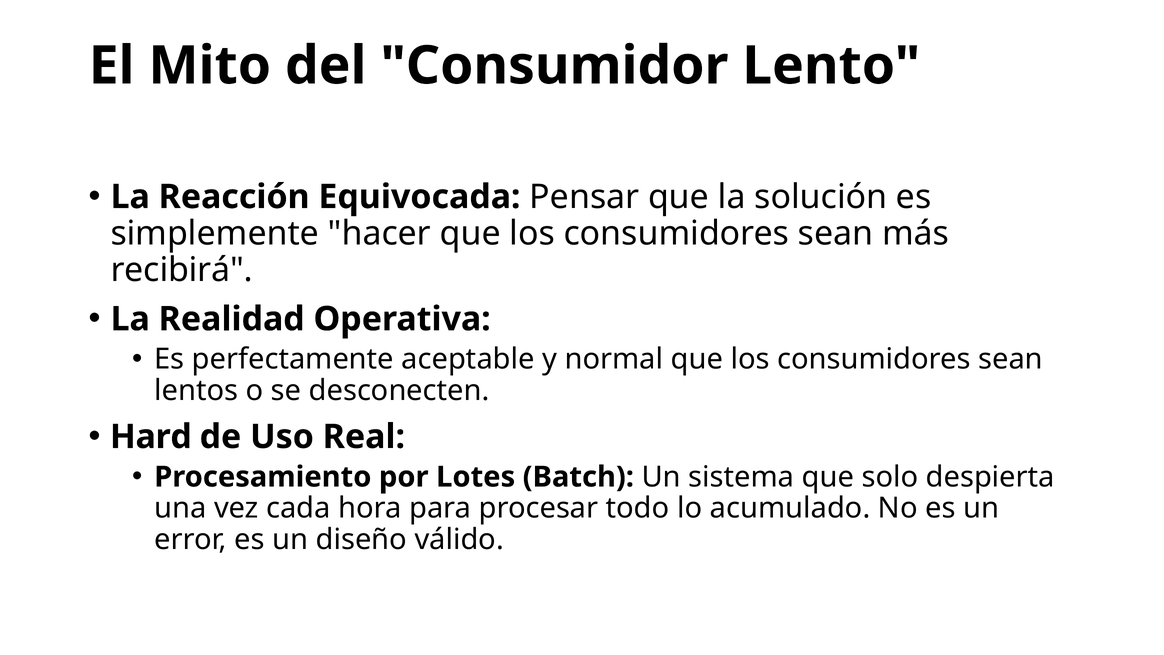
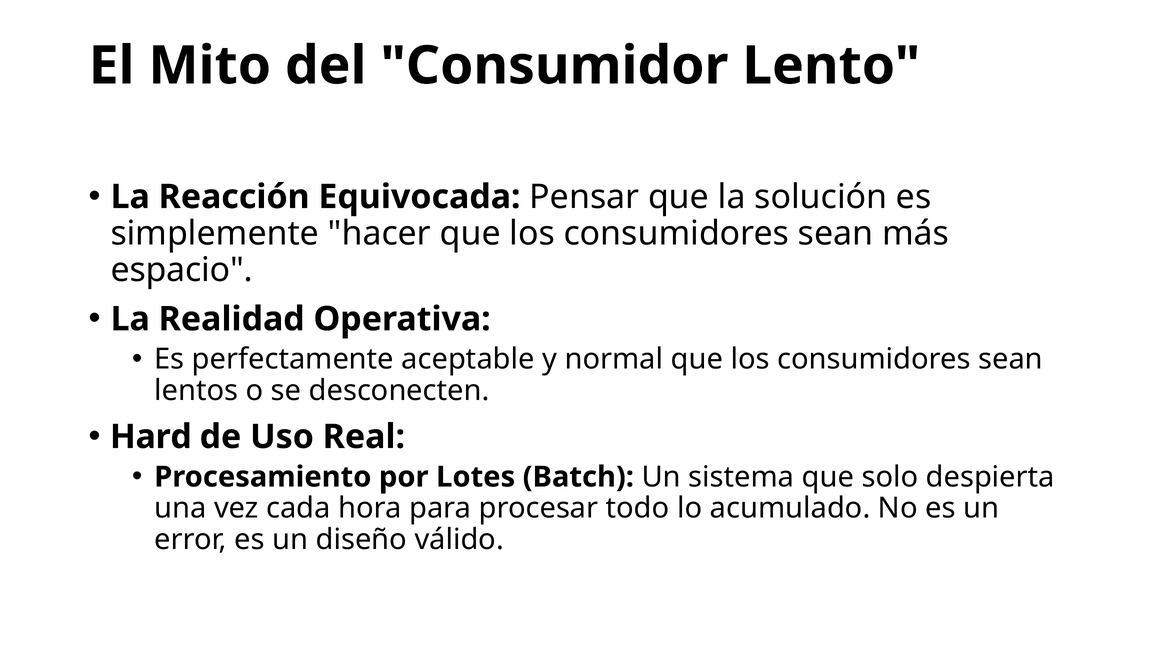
recibirá: recibirá -> espacio
